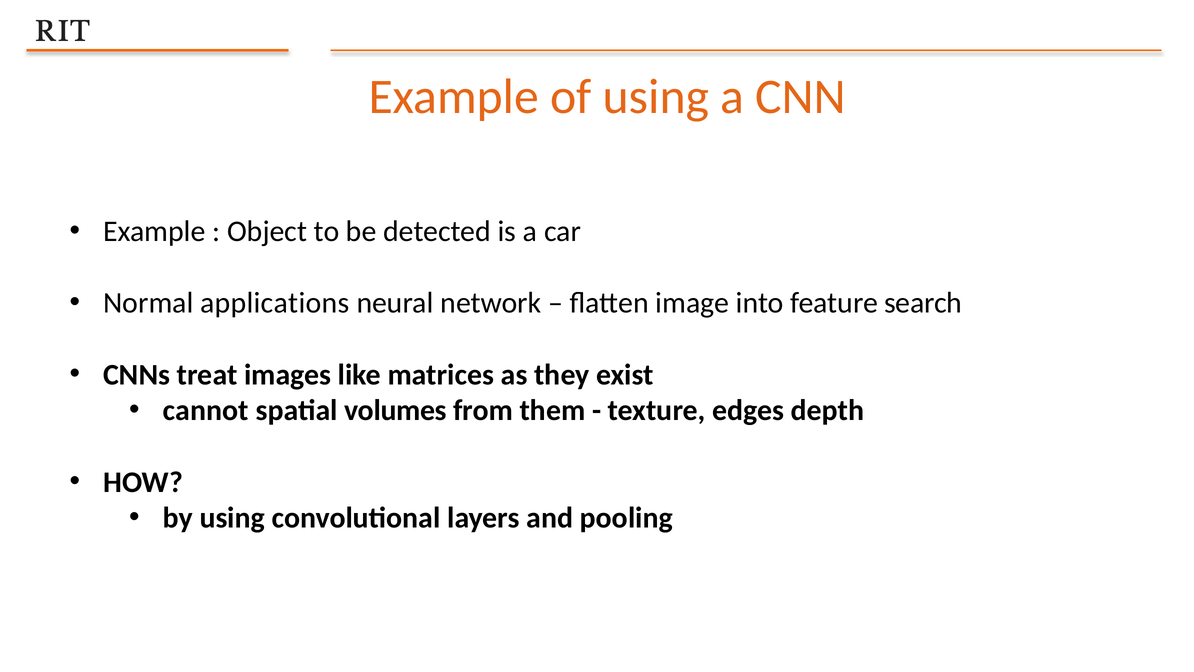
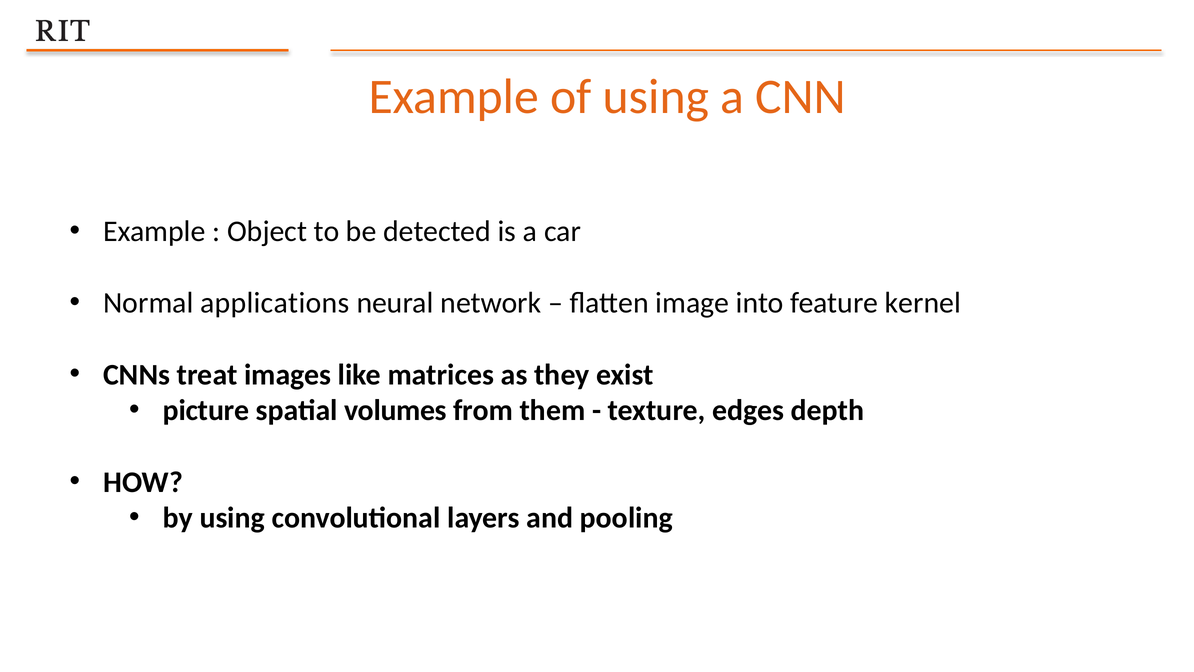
search: search -> kernel
cannot: cannot -> picture
